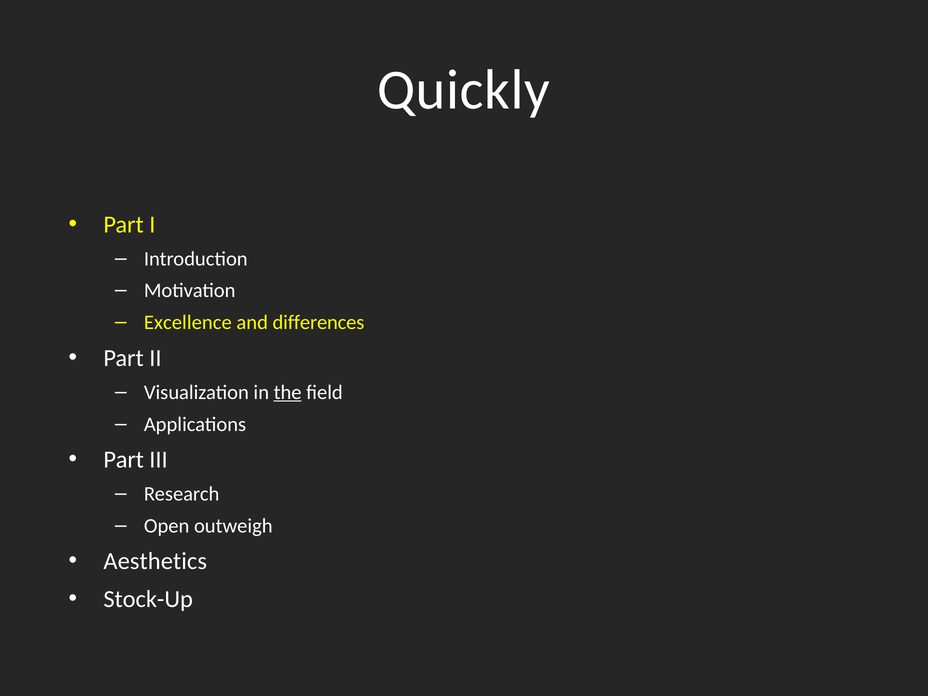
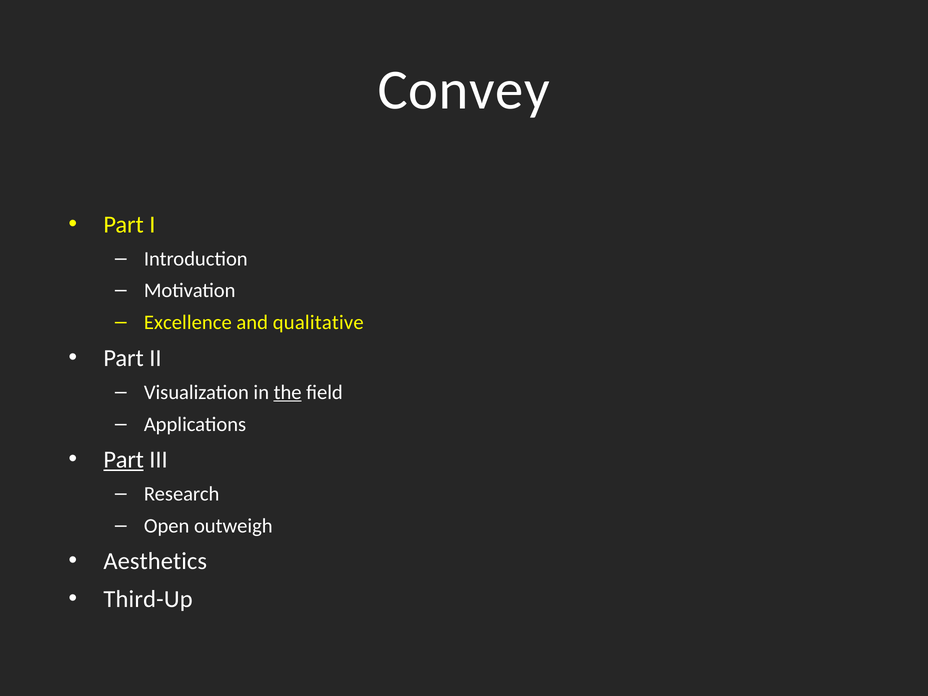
Quickly: Quickly -> Convey
differences: differences -> qualitative
Part at (124, 460) underline: none -> present
Stock-Up: Stock-Up -> Third-Up
